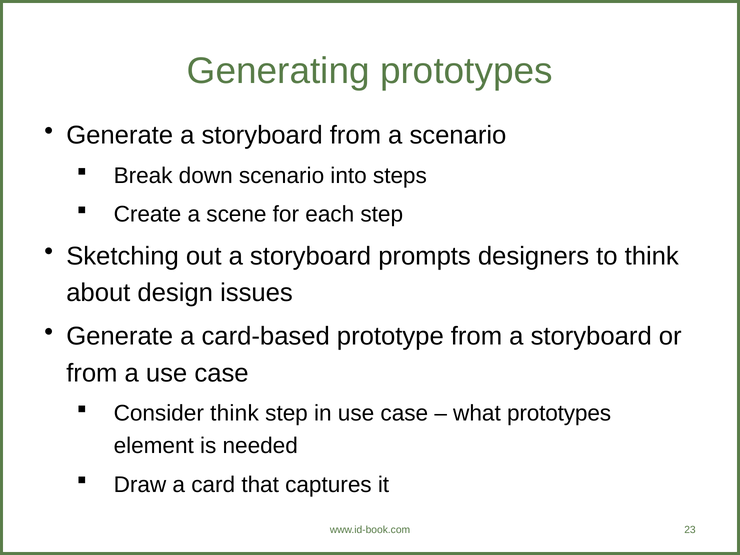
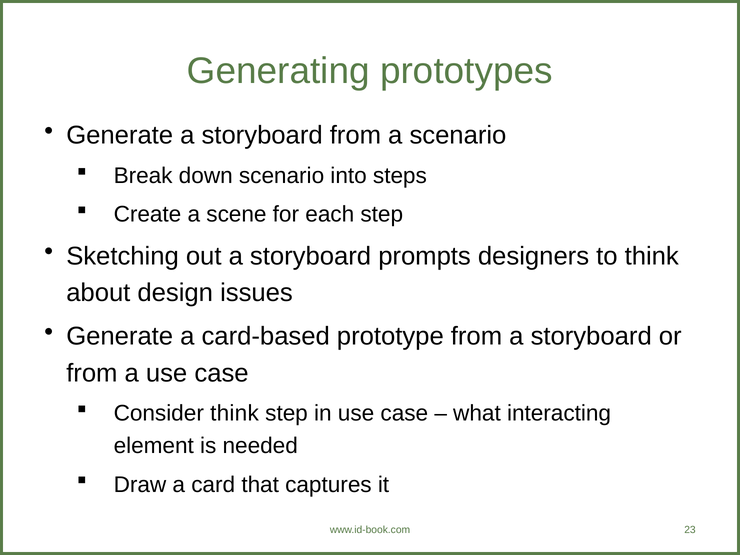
what prototypes: prototypes -> interacting
